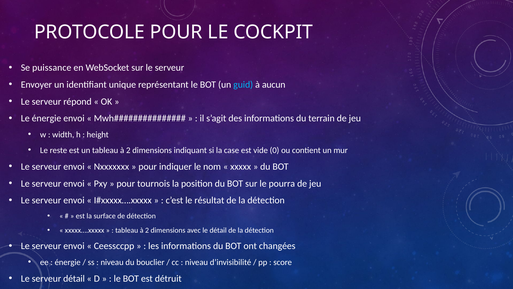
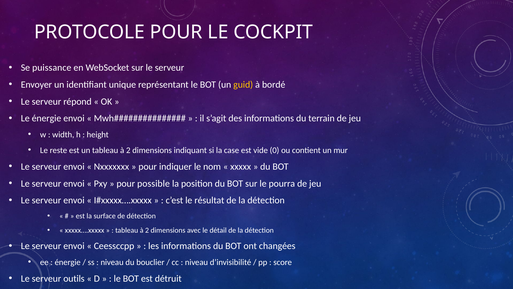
guid colour: light blue -> yellow
aucun: aucun -> bordé
tournois: tournois -> possible
serveur détail: détail -> outils
